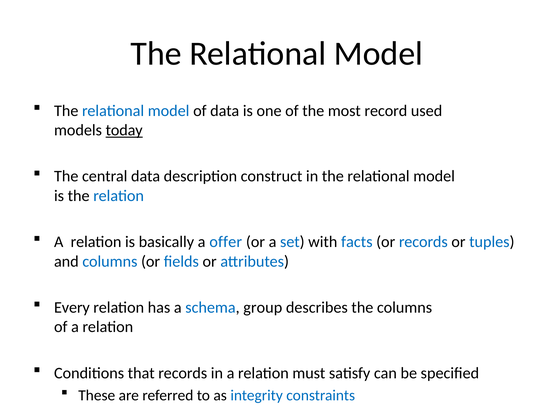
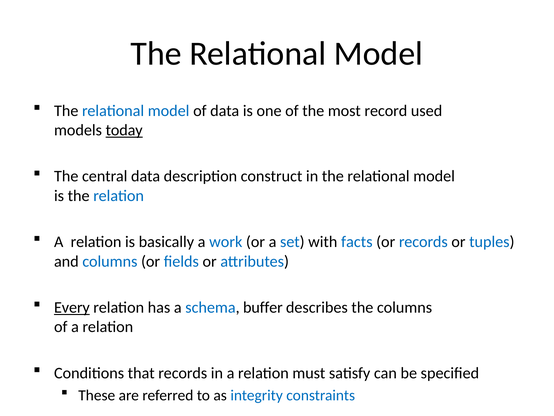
offer: offer -> work
Every underline: none -> present
group: group -> buffer
